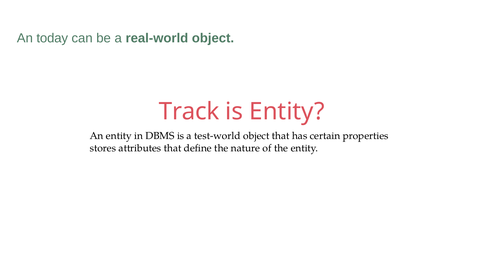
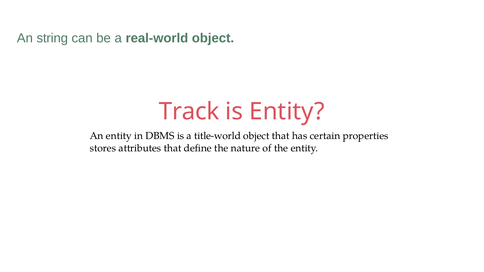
today: today -> string
test-world: test-world -> title-world
